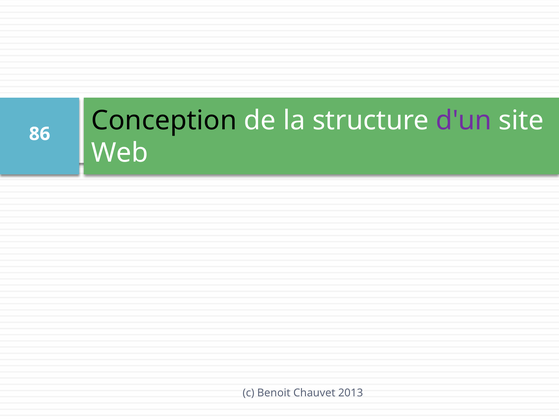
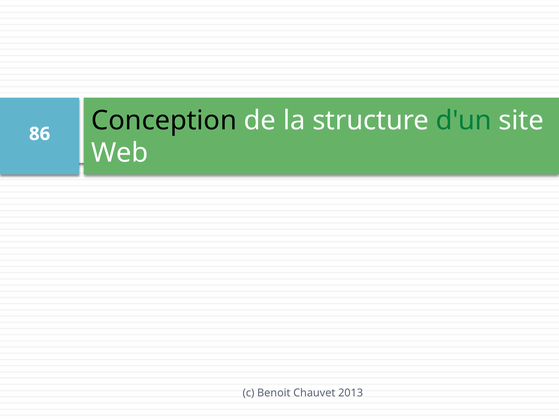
d'un colour: purple -> green
